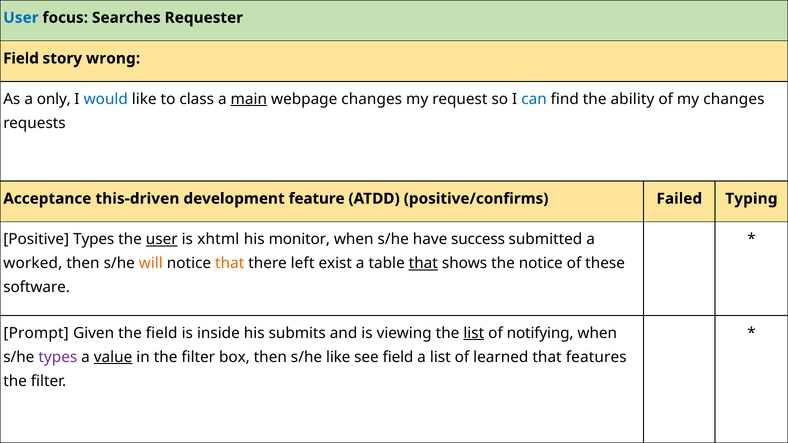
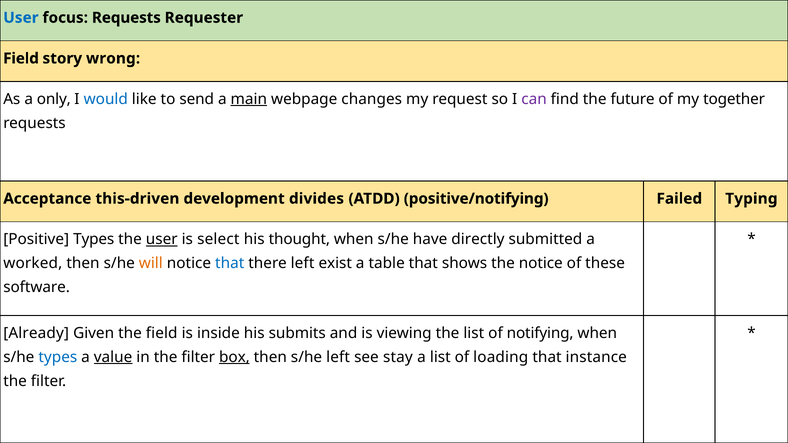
focus Searches: Searches -> Requests
class: class -> send
can colour: blue -> purple
ability: ability -> future
my changes: changes -> together
feature: feature -> divides
positive/confirms: positive/confirms -> positive/notifying
xhtml: xhtml -> select
monitor: monitor -> thought
success: success -> directly
that at (230, 263) colour: orange -> blue
that at (423, 263) underline: present -> none
Prompt: Prompt -> Already
list at (474, 333) underline: present -> none
types at (58, 357) colour: purple -> blue
box underline: none -> present
s/he like: like -> left
see field: field -> stay
learned: learned -> loading
features: features -> instance
